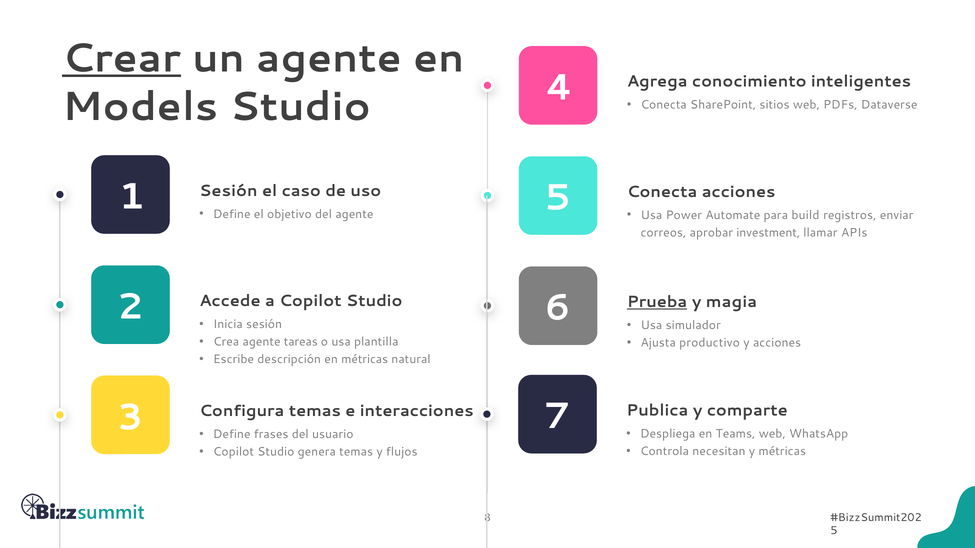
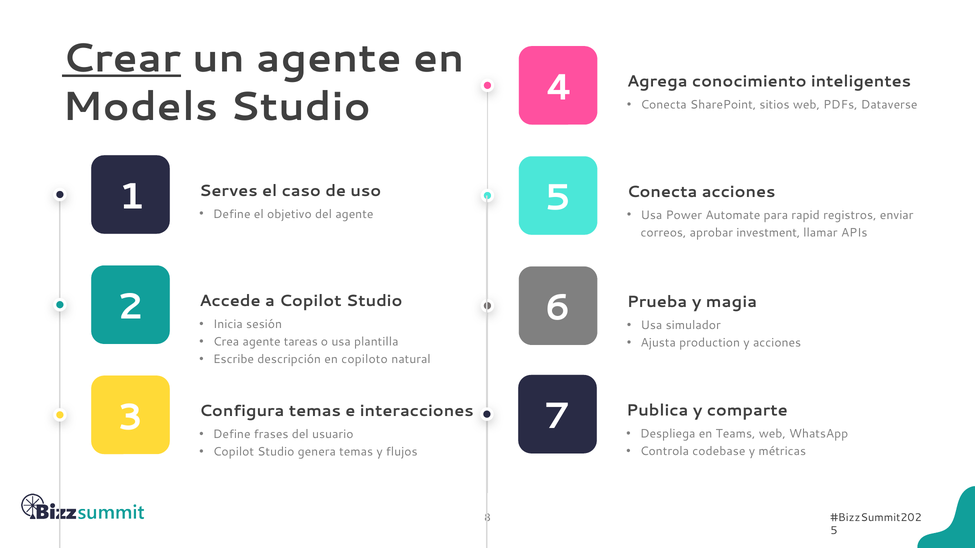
1 Sesión: Sesión -> Serves
build: build -> rapid
Prueba underline: present -> none
productivo: productivo -> production
en métricas: métricas -> copiloto
necesitan: necesitan -> codebase
